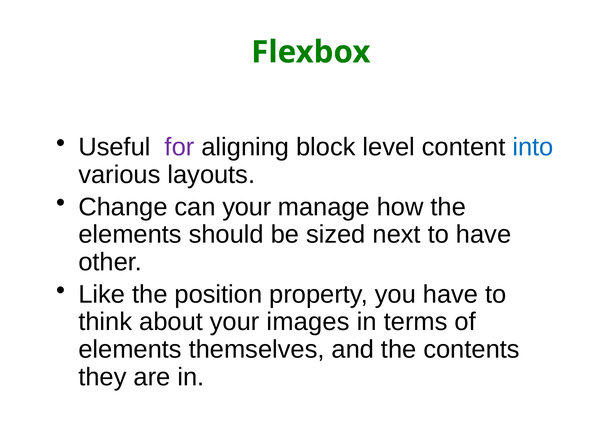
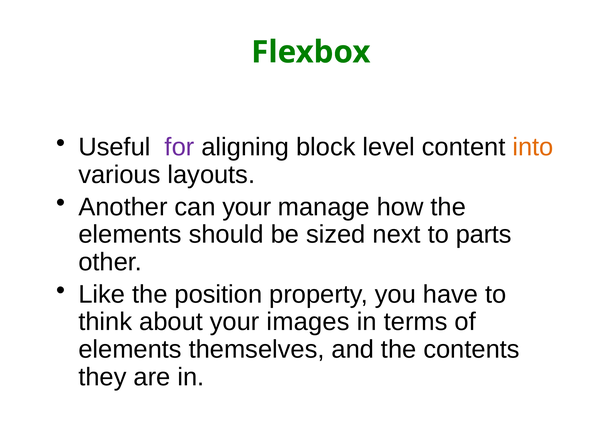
into colour: blue -> orange
Change: Change -> Another
to have: have -> parts
